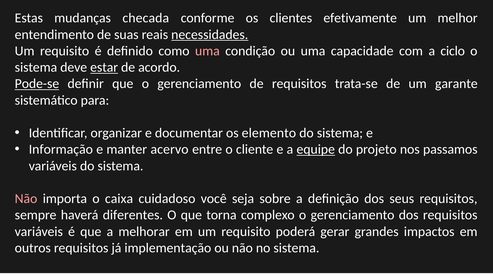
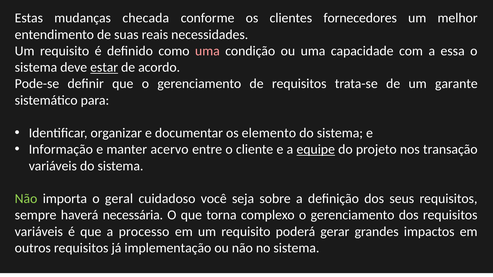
efetivamente: efetivamente -> fornecedores
necessidades underline: present -> none
ciclo: ciclo -> essa
Pode-se underline: present -> none
passamos: passamos -> transação
Não at (26, 199) colour: pink -> light green
caixa: caixa -> geral
diferentes: diferentes -> necessária
melhorar: melhorar -> processo
